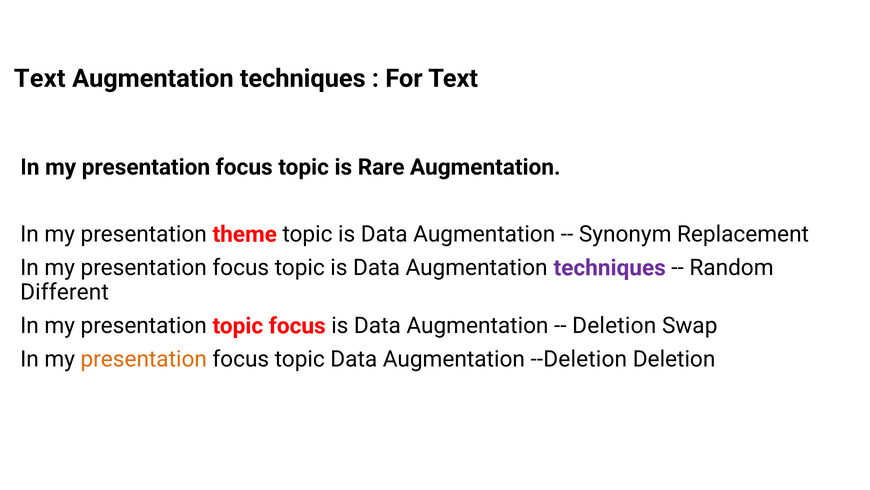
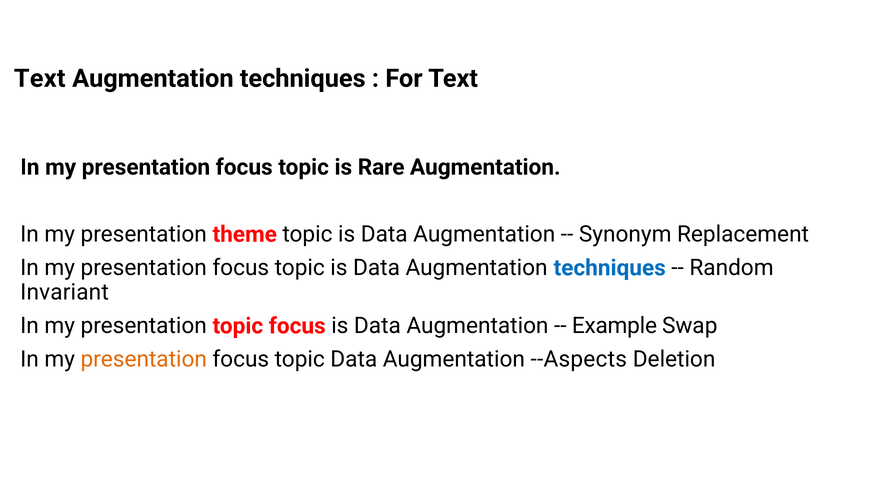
techniques at (610, 267) colour: purple -> blue
Different: Different -> Invariant
Deletion at (614, 325): Deletion -> Example
--Deletion: --Deletion -> --Aspects
